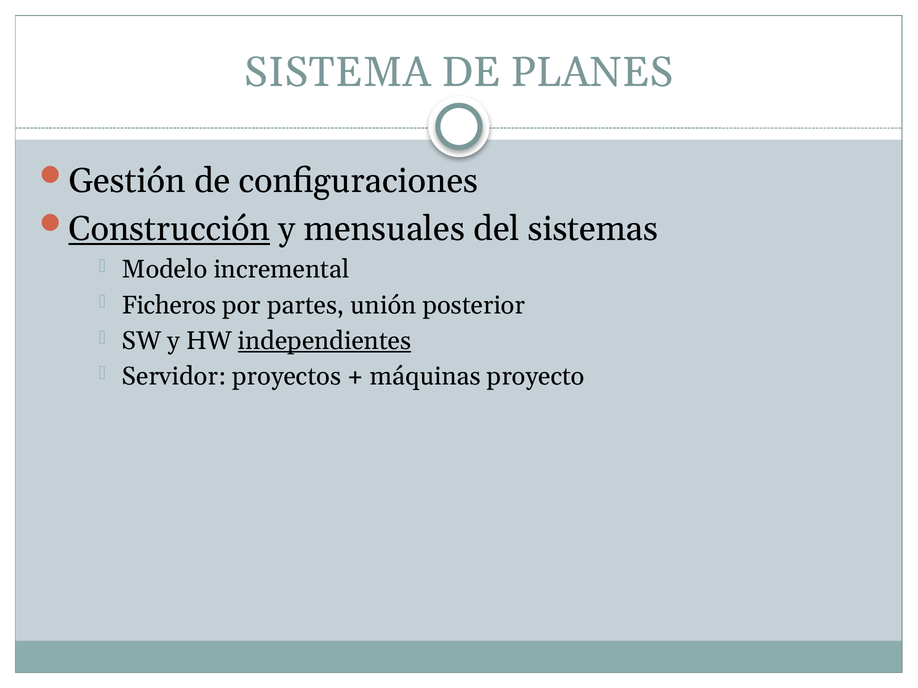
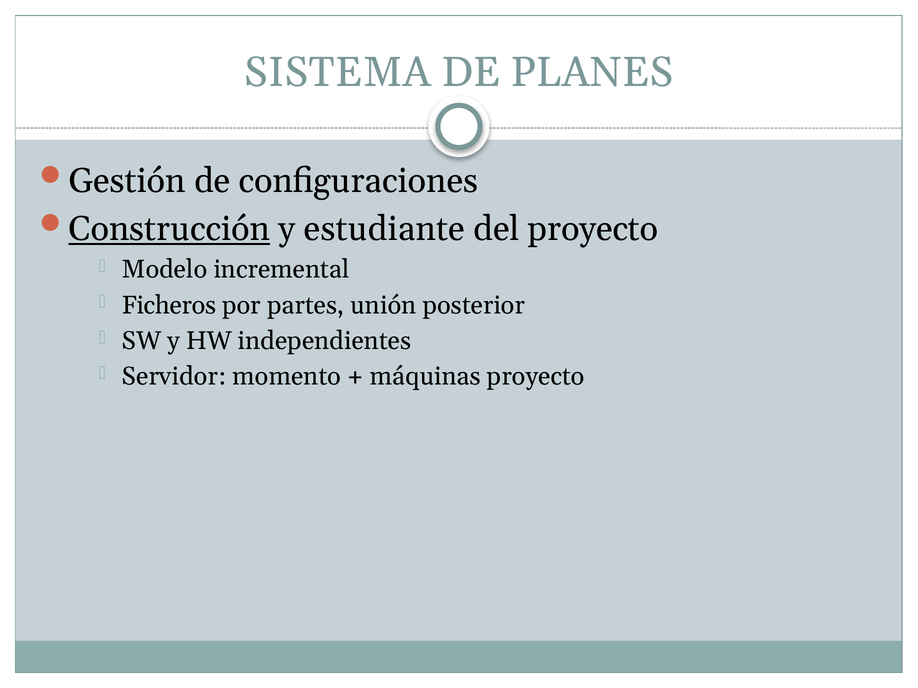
mensuales: mensuales -> estudiante
del sistemas: sistemas -> proyecto
independientes underline: present -> none
proyectos: proyectos -> momento
